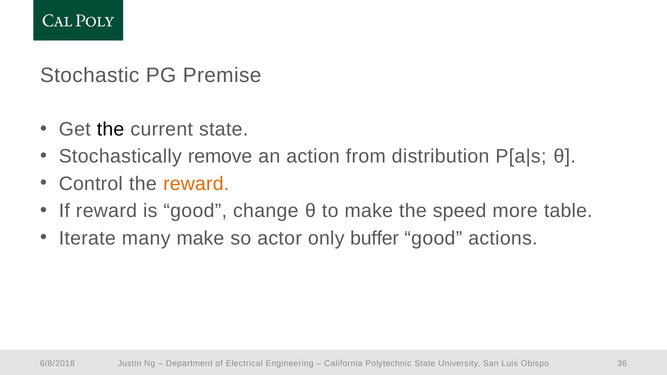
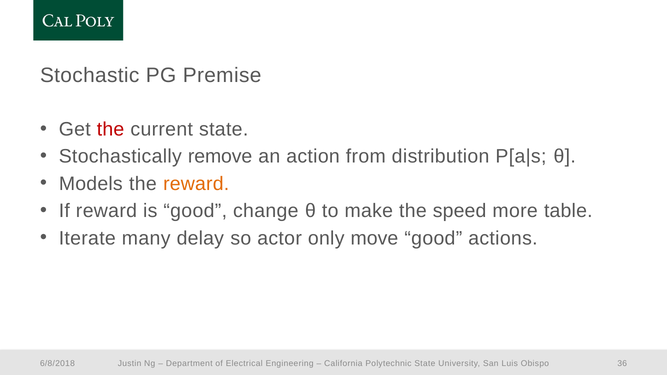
the at (111, 129) colour: black -> red
Control: Control -> Models
many make: make -> delay
buffer: buffer -> move
